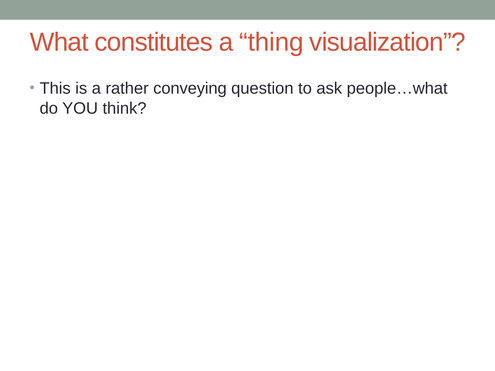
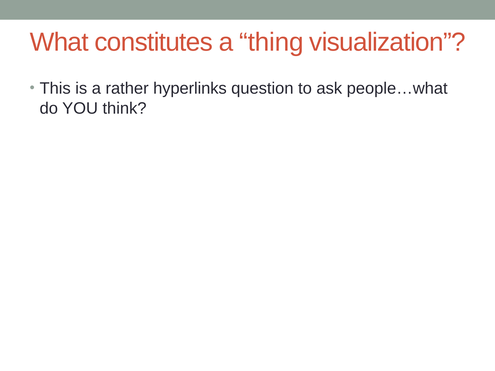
conveying: conveying -> hyperlinks
